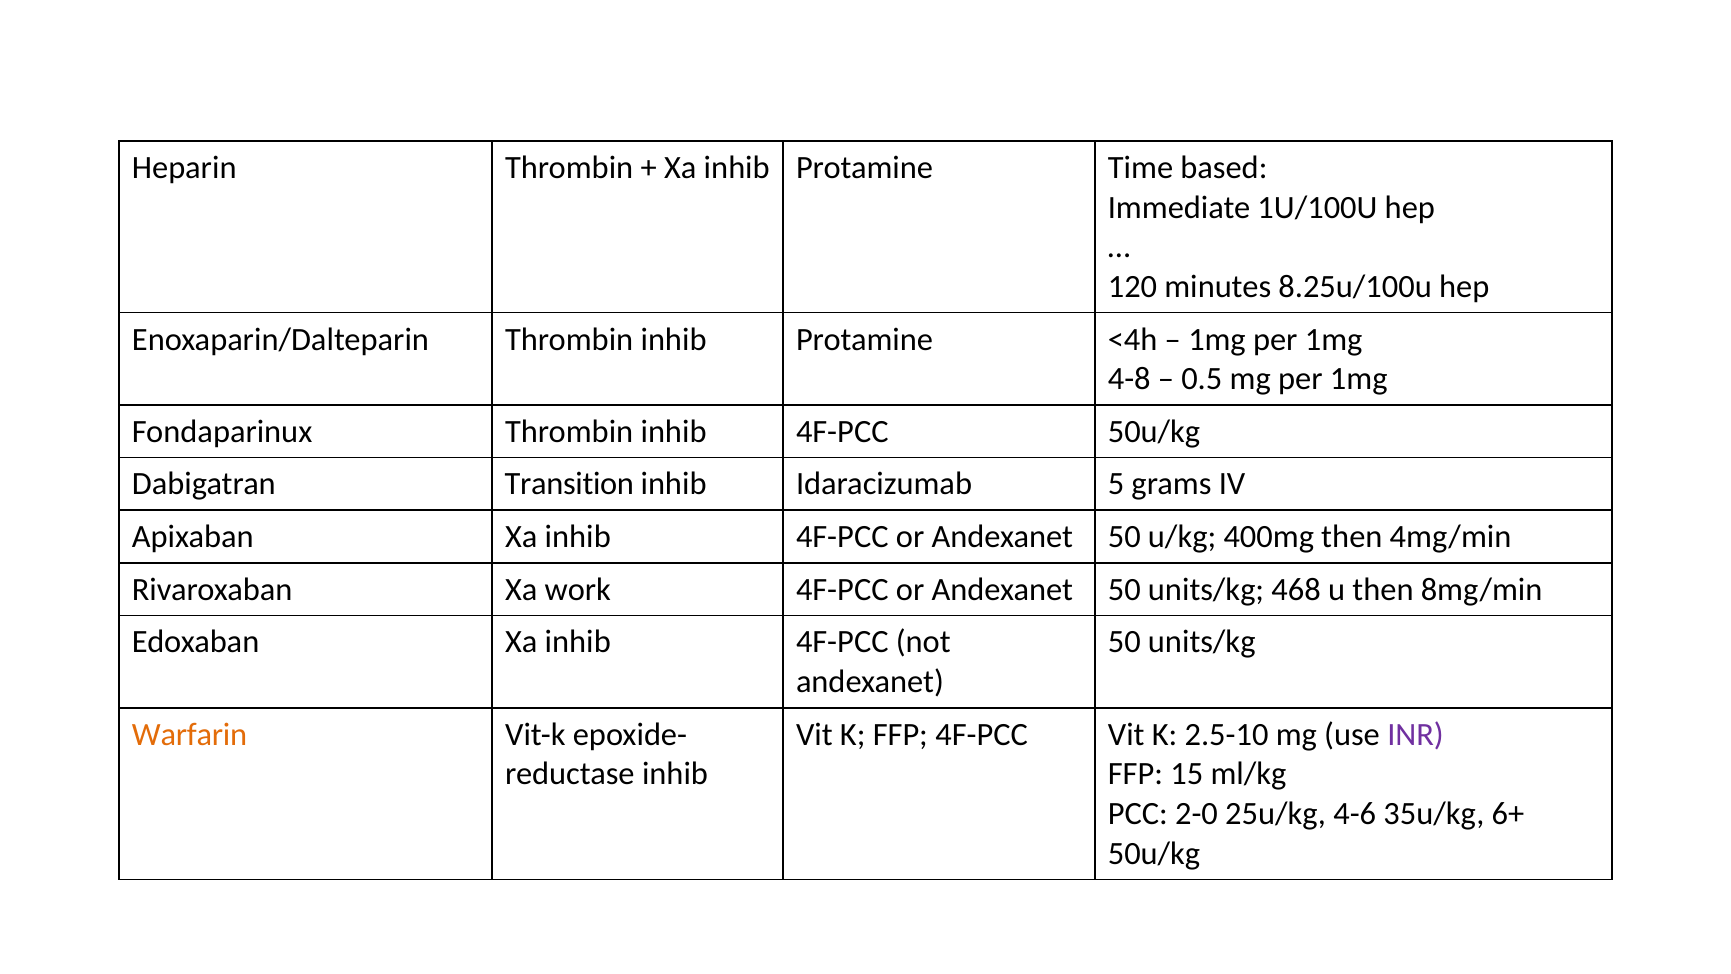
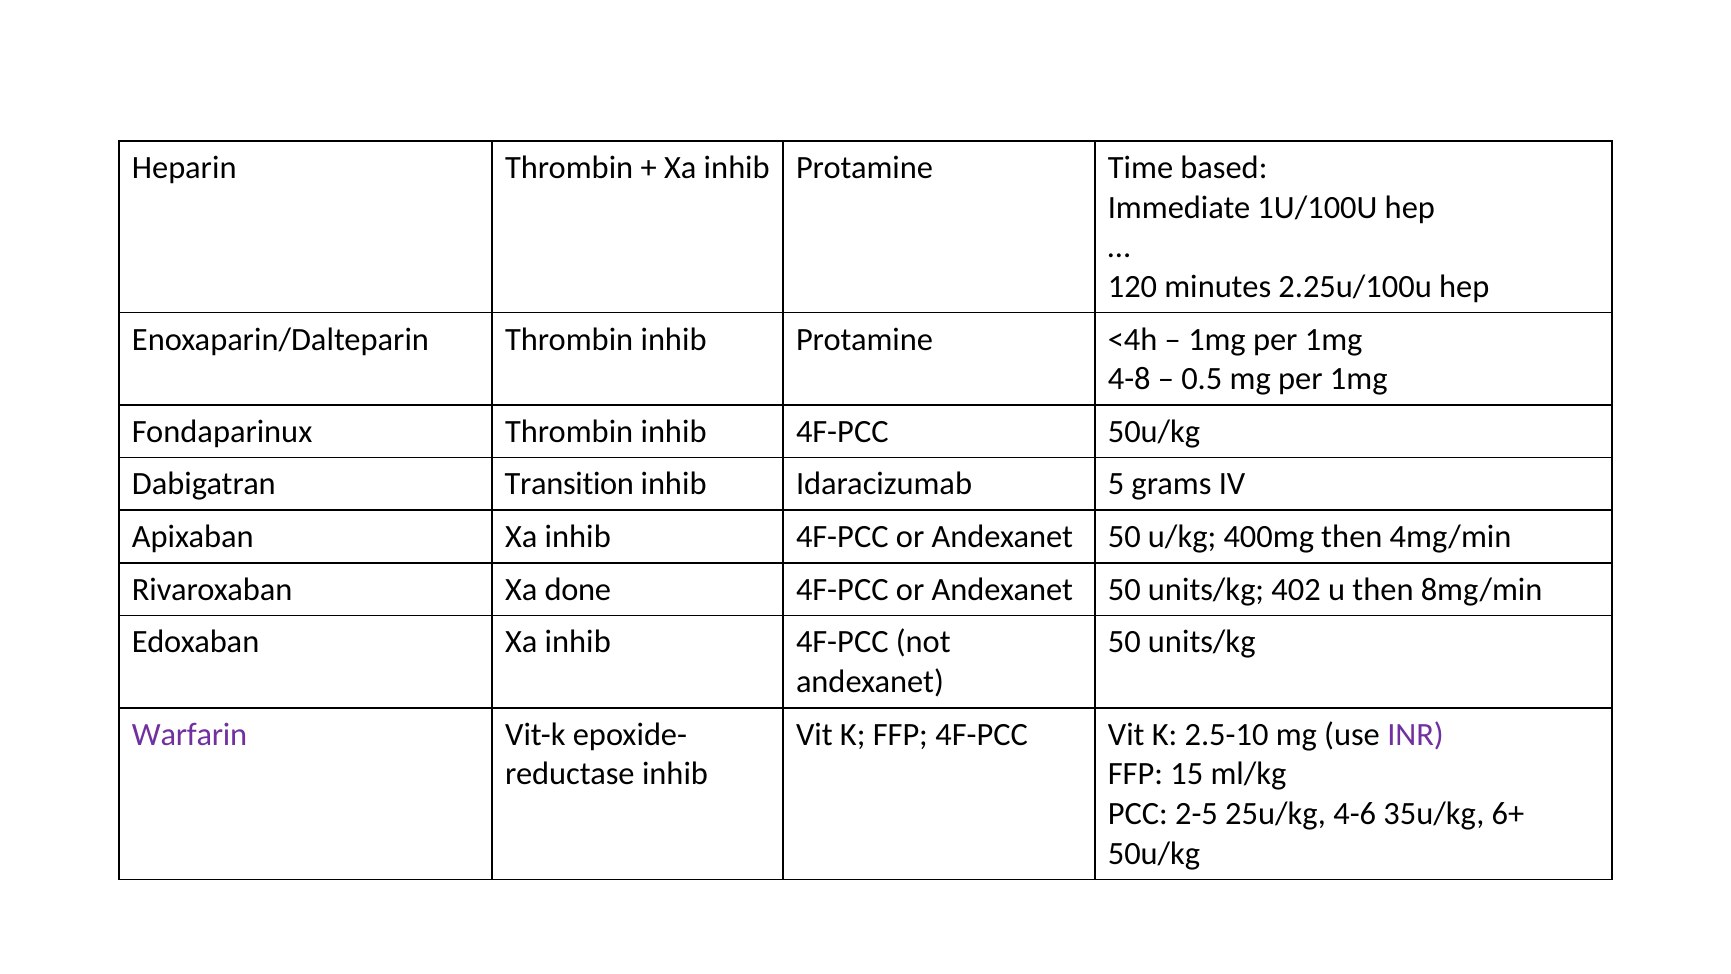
8.25u/100u: 8.25u/100u -> 2.25u/100u
work: work -> done
468: 468 -> 402
Warfarin colour: orange -> purple
2-0: 2-0 -> 2-5
